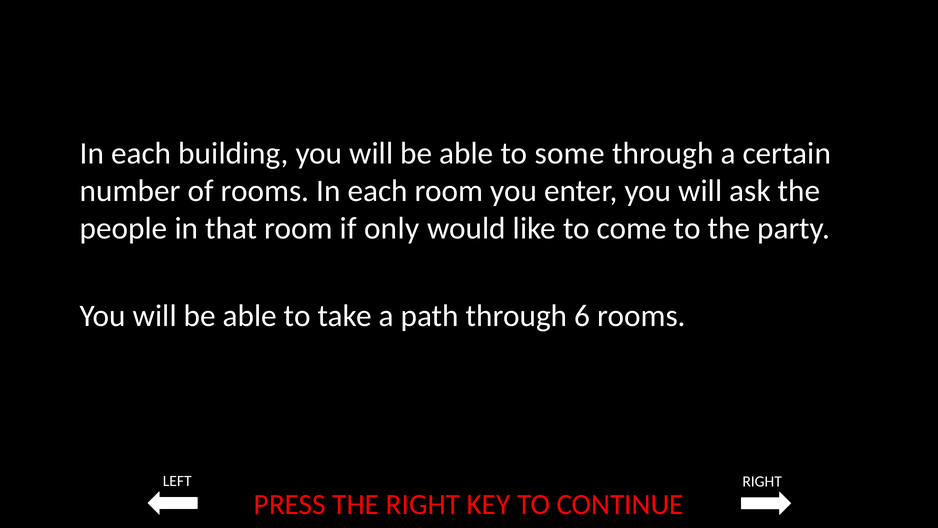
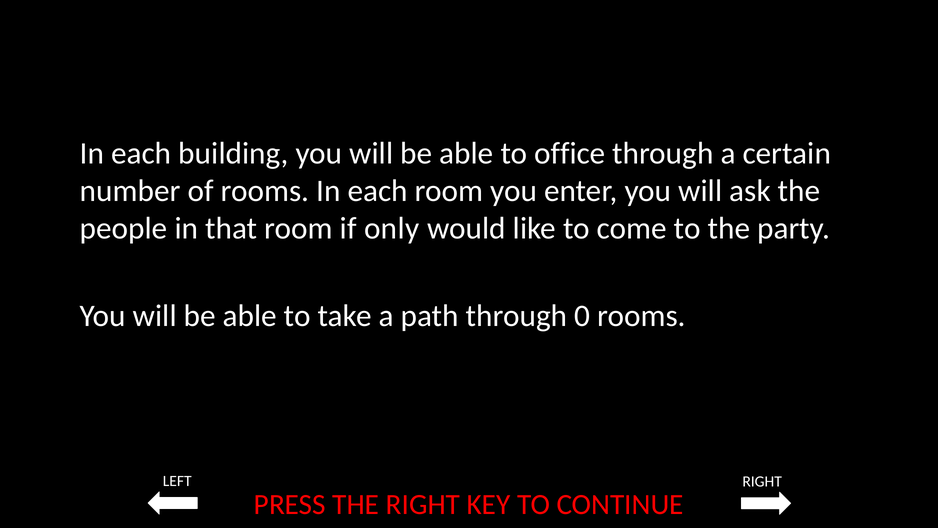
some: some -> office
6: 6 -> 0
